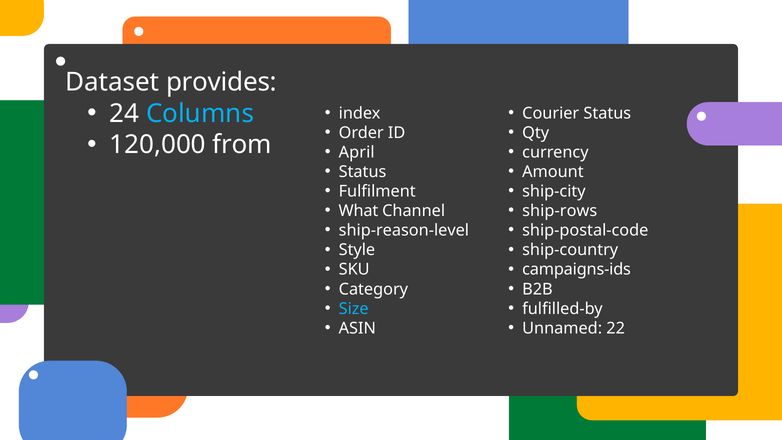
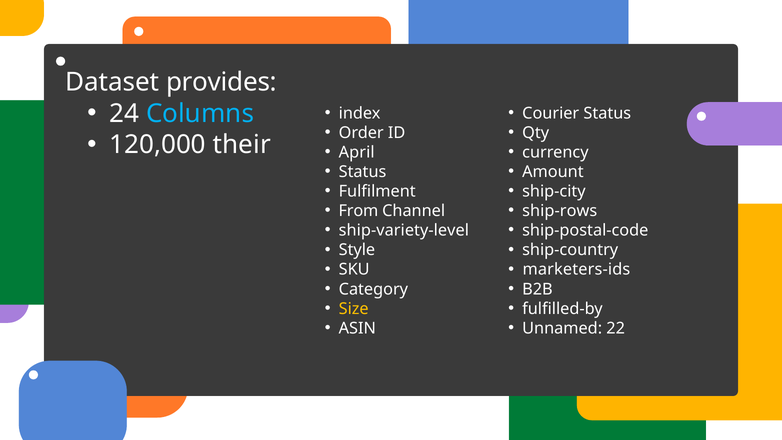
from: from -> their
What: What -> From
ship-reason-level: ship-reason-level -> ship-variety-level
campaigns-ids: campaigns-ids -> marketers-ids
Size colour: light blue -> yellow
